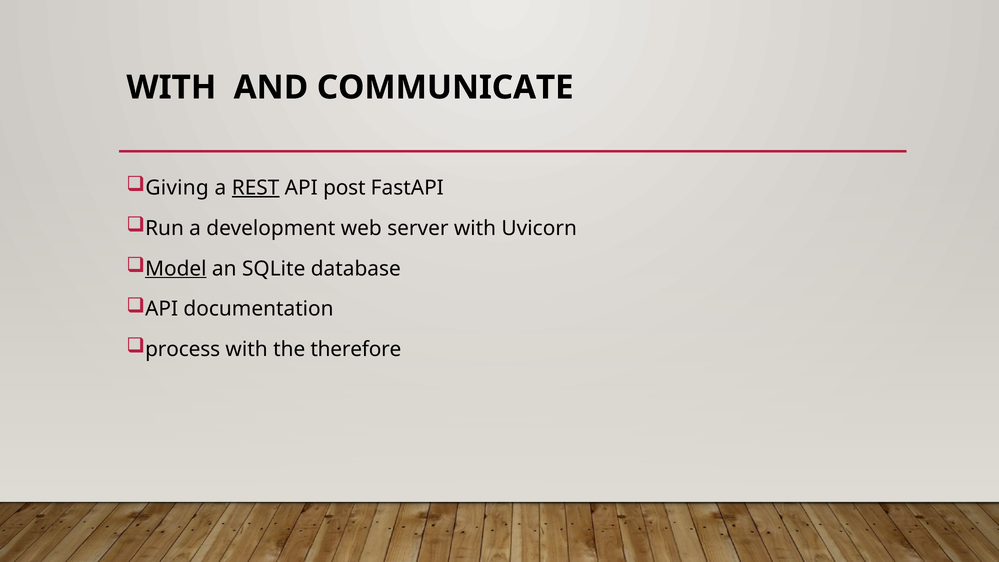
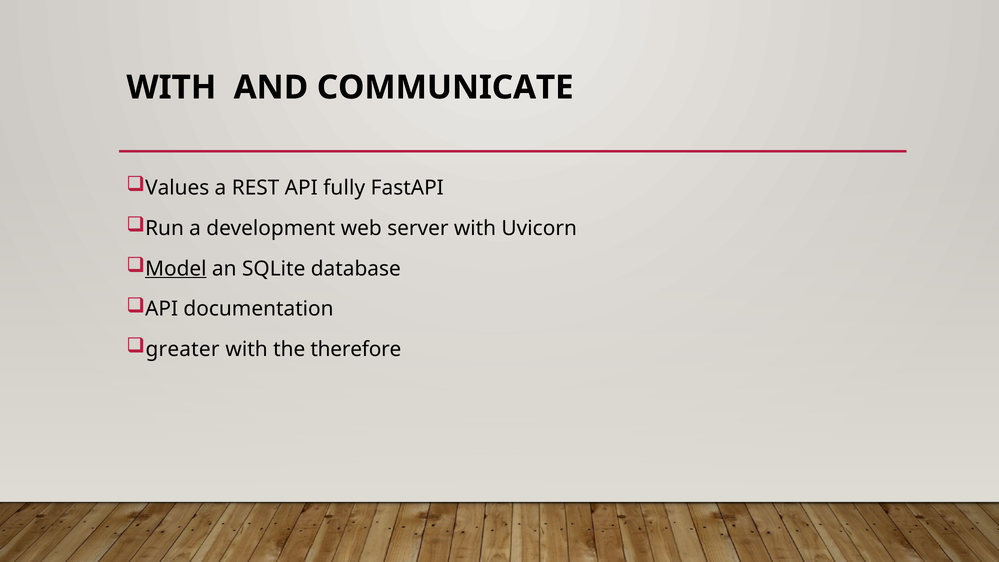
Giving: Giving -> Values
REST underline: present -> none
post: post -> fully
process: process -> greater
